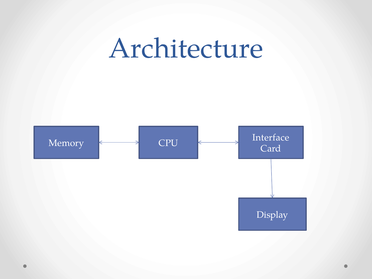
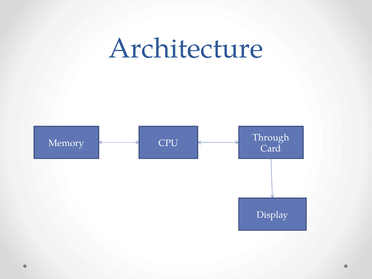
Interface: Interface -> Through
